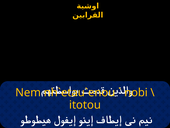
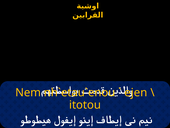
nobi: nobi -> ejen
